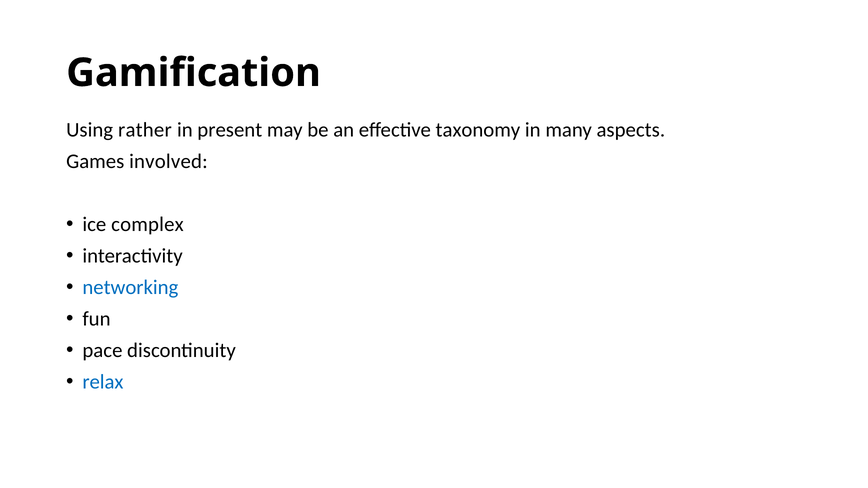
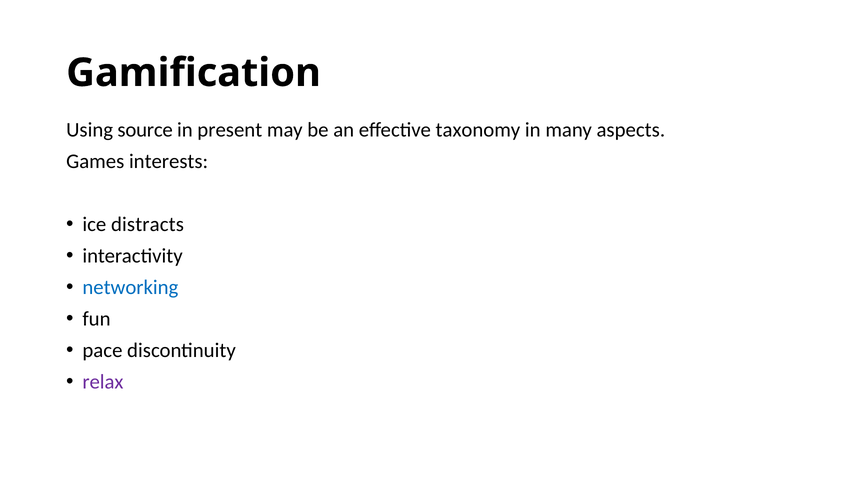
rather: rather -> source
involved: involved -> interests
complex: complex -> distracts
relax colour: blue -> purple
